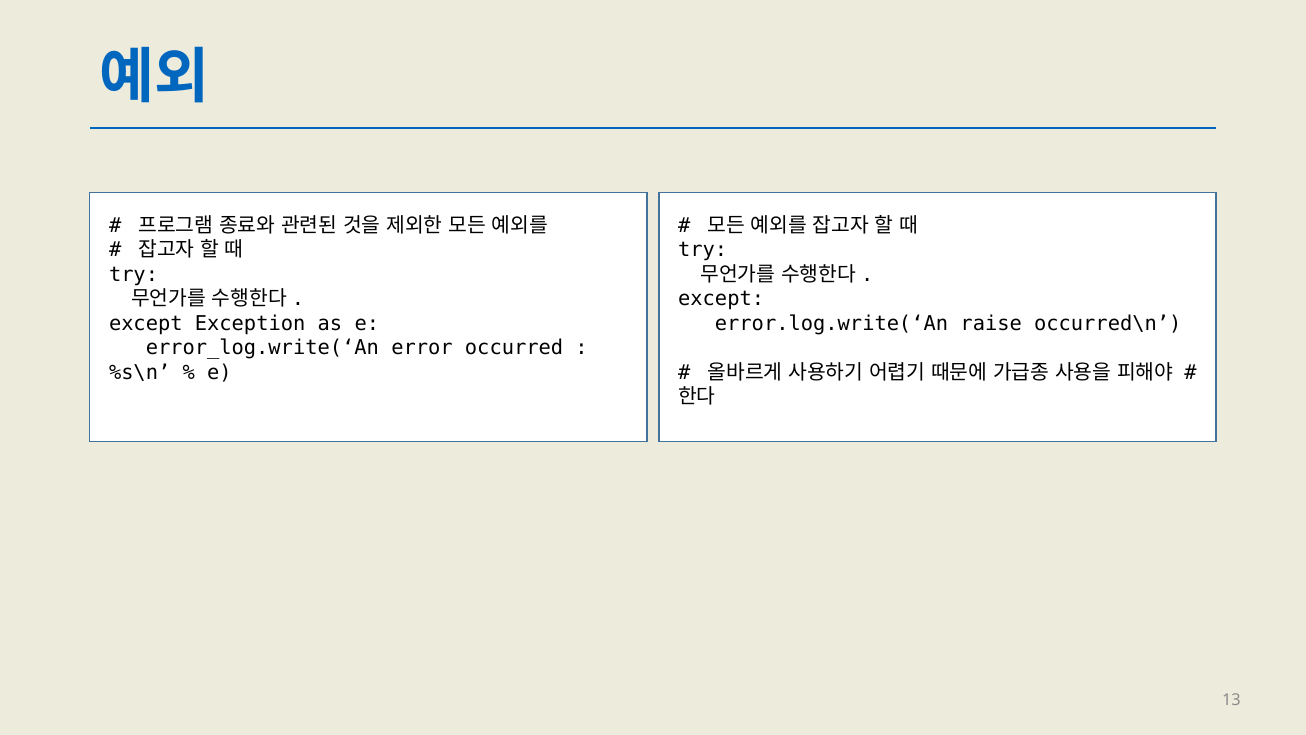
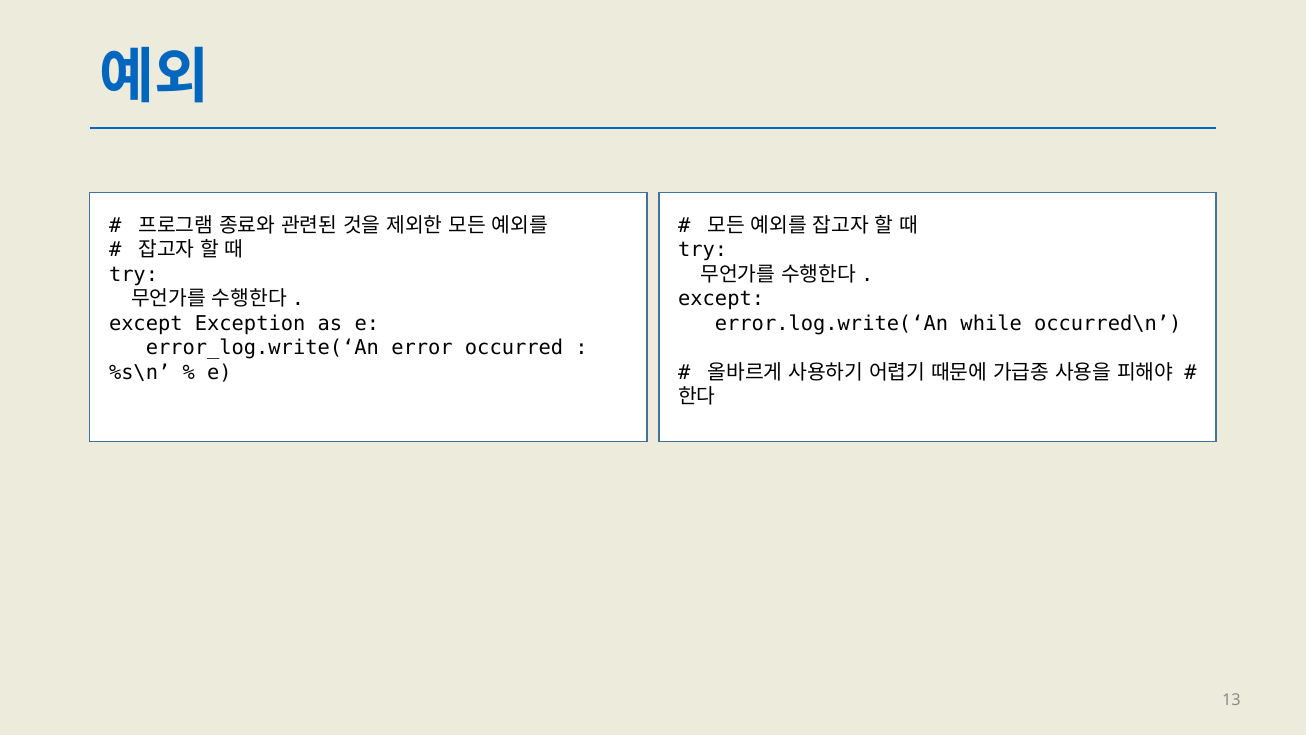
raise: raise -> while
